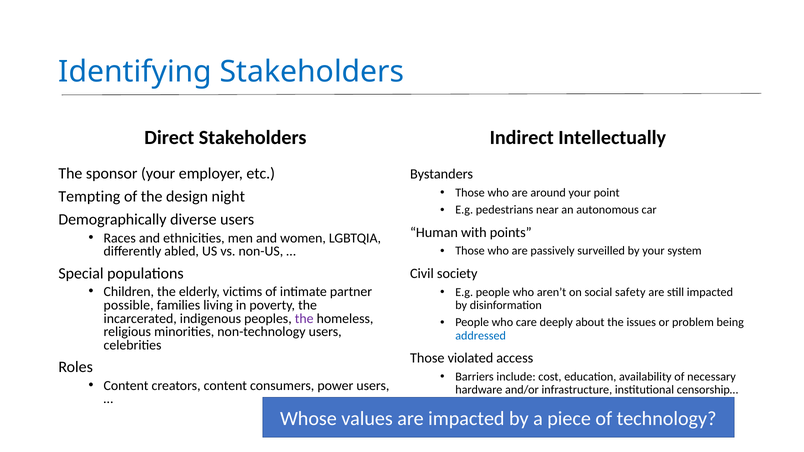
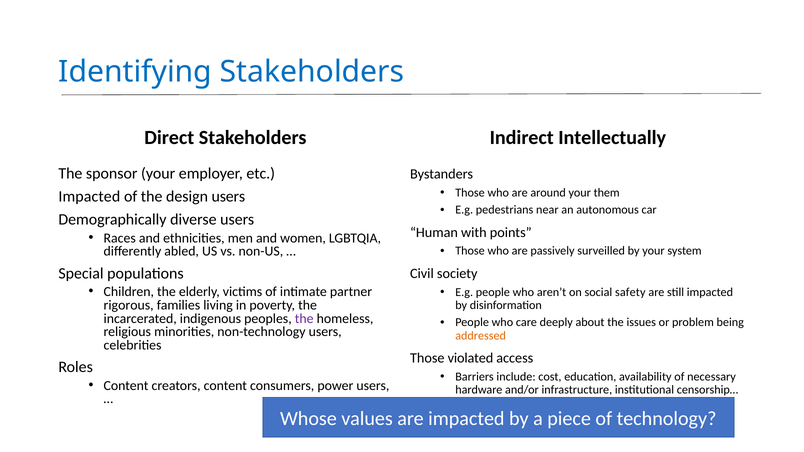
point: point -> them
Tempting at (89, 197): Tempting -> Impacted
design night: night -> users
possible: possible -> rigorous
addressed colour: blue -> orange
